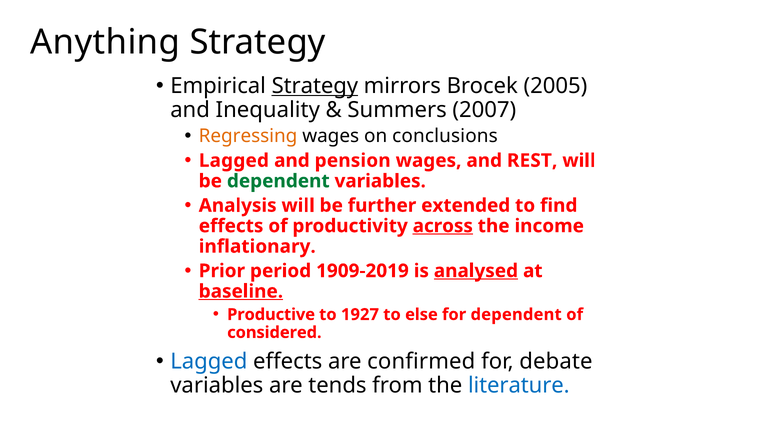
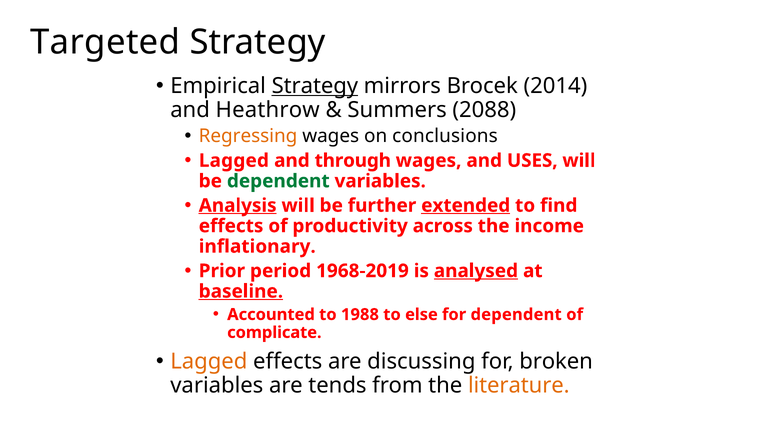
Anything: Anything -> Targeted
2005: 2005 -> 2014
Inequality: Inequality -> Heathrow
2007: 2007 -> 2088
pension: pension -> through
REST: REST -> USES
Analysis underline: none -> present
extended underline: none -> present
across underline: present -> none
1909-2019: 1909-2019 -> 1968-2019
Productive: Productive -> Accounted
1927: 1927 -> 1988
considered: considered -> complicate
Lagged at (209, 361) colour: blue -> orange
confirmed: confirmed -> discussing
debate: debate -> broken
literature colour: blue -> orange
